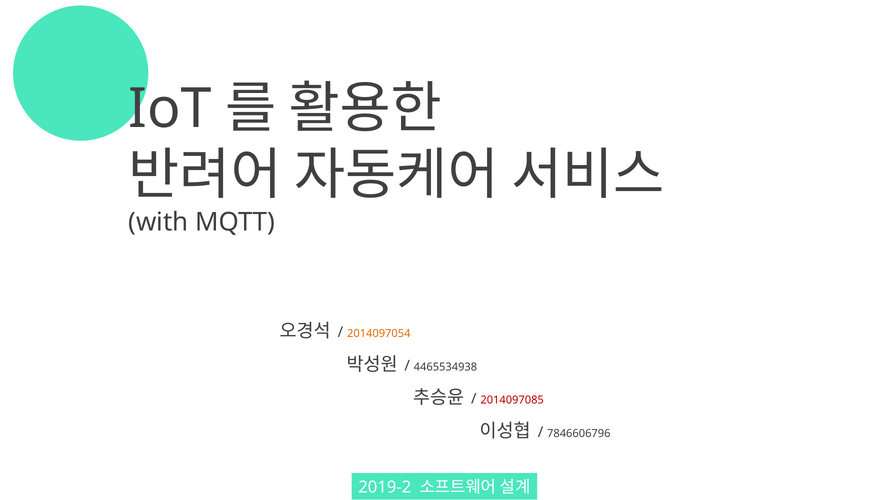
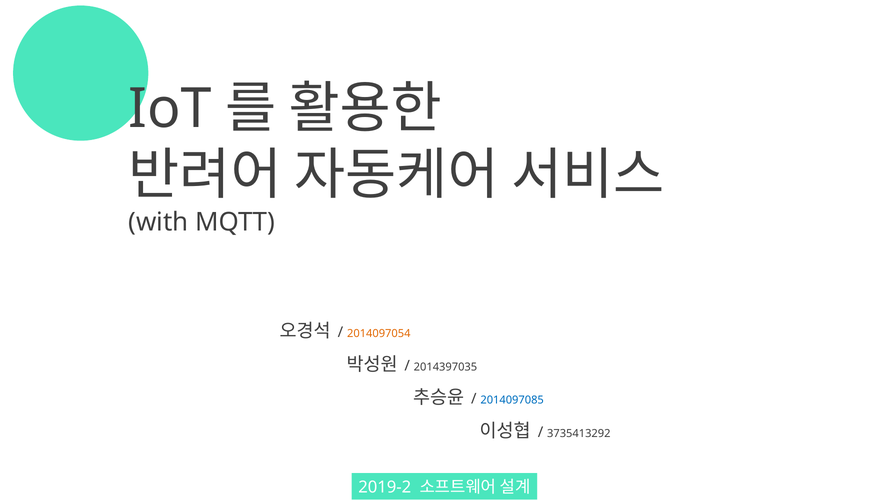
4465534938: 4465534938 -> 2014397035
2014097085 colour: red -> blue
7846606796: 7846606796 -> 3735413292
